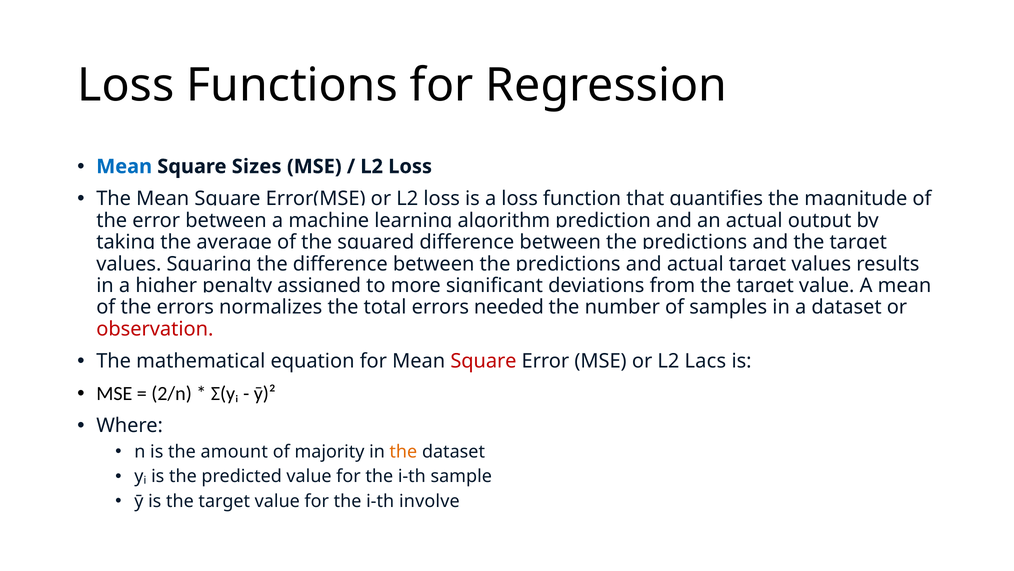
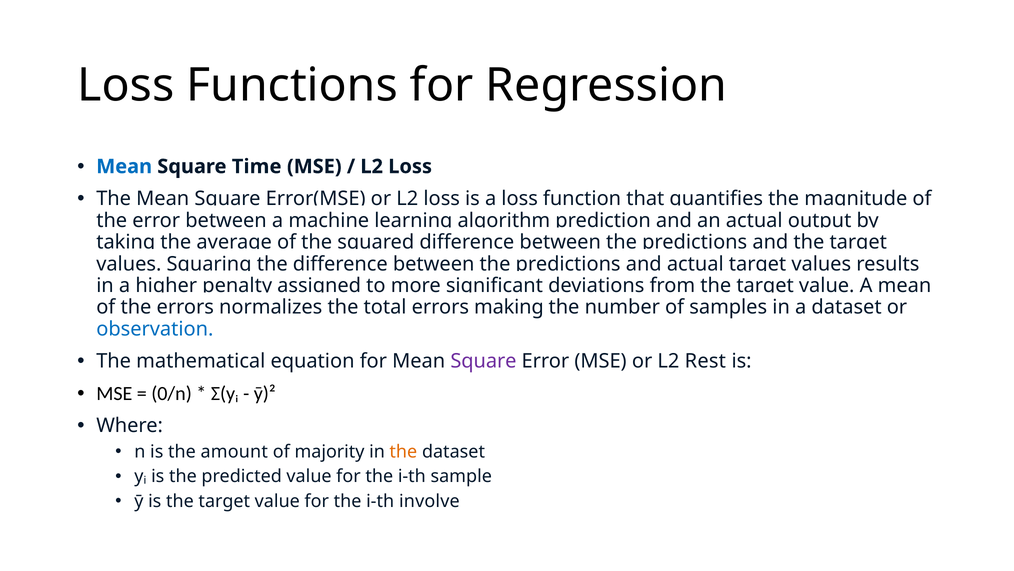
Sizes: Sizes -> Time
needed: needed -> making
observation colour: red -> blue
Square at (483, 361) colour: red -> purple
Lacs: Lacs -> Rest
2/n: 2/n -> 0/n
